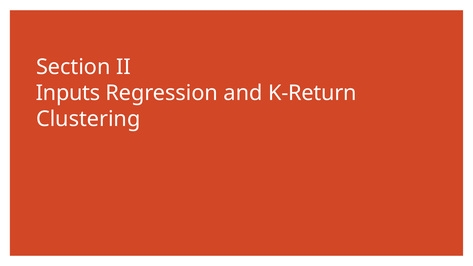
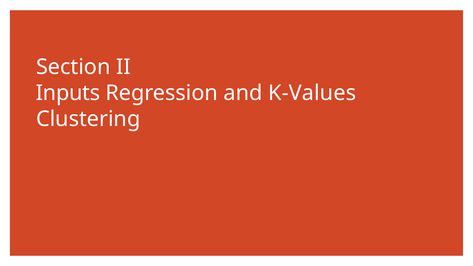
K-Return: K-Return -> K-Values
